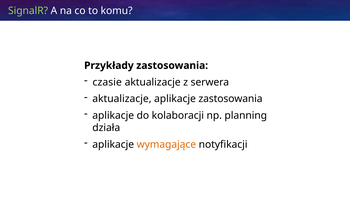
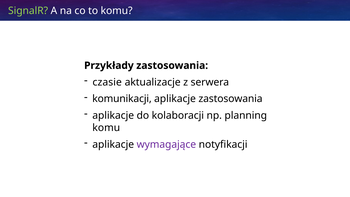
aktualizacje at (122, 99): aktualizacje -> komunikacji
działa at (106, 128): działa -> komu
wymagające colour: orange -> purple
